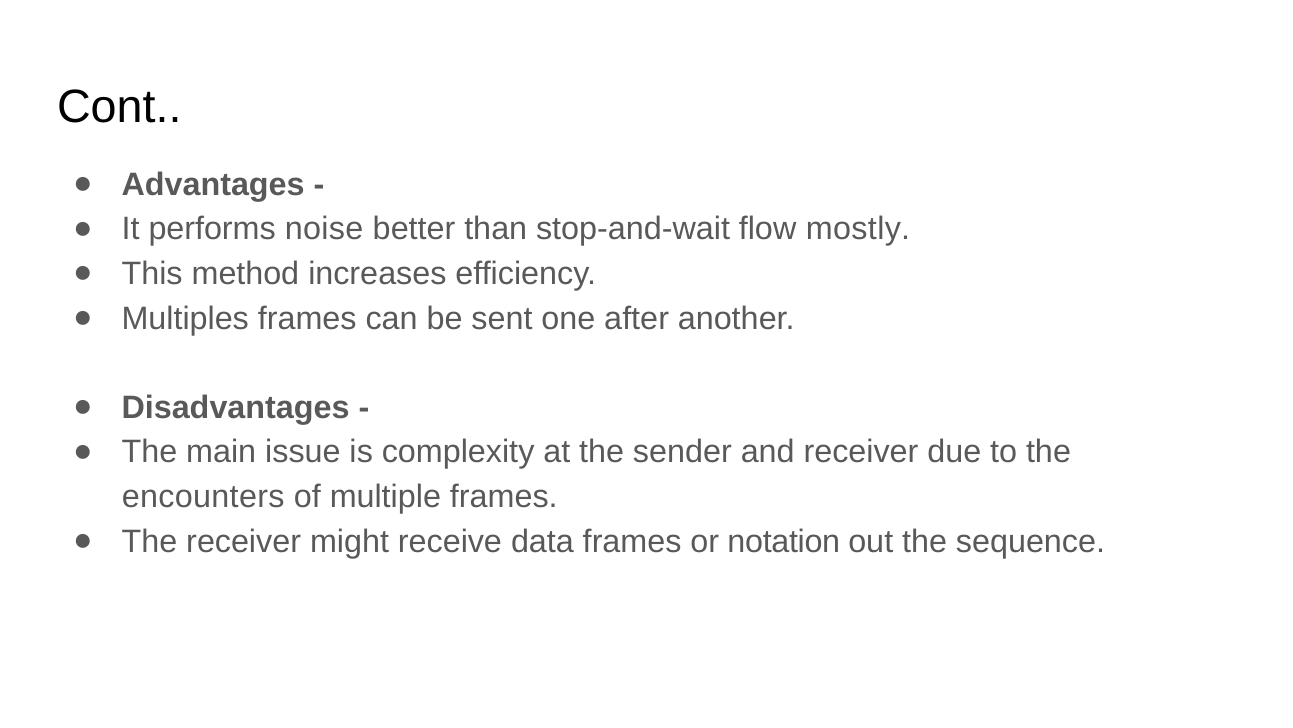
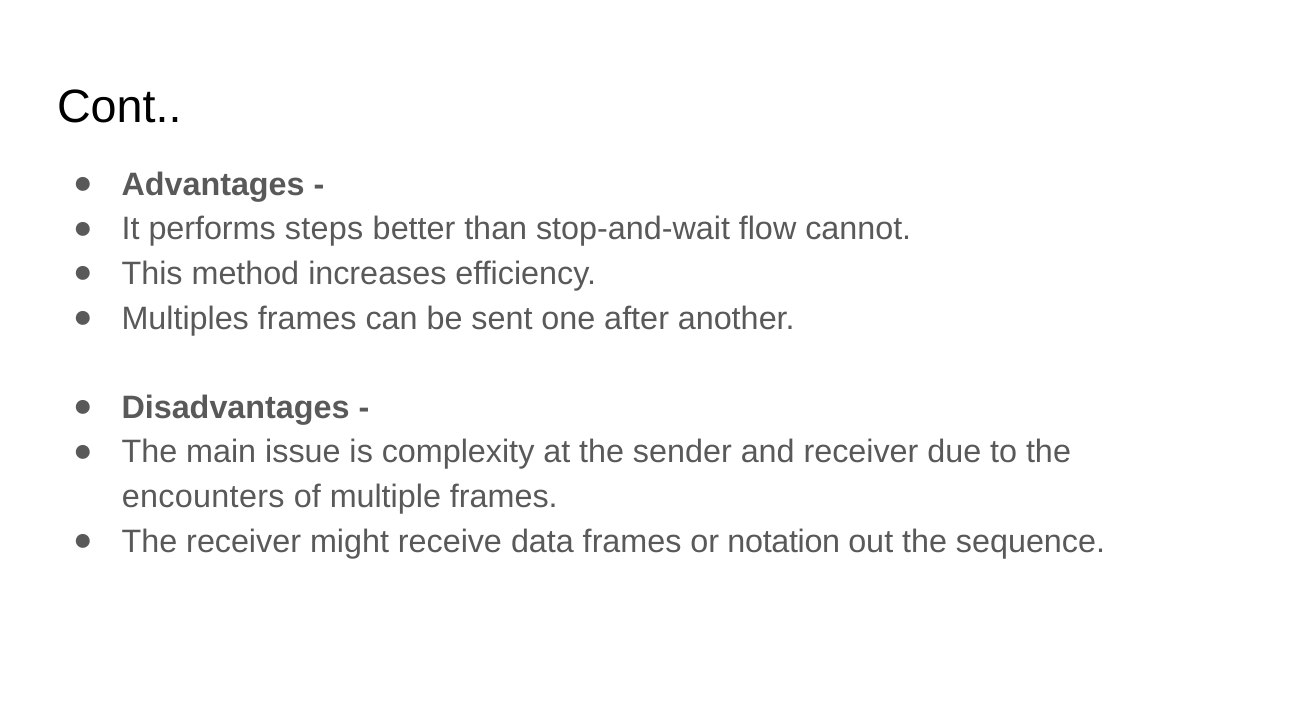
noise: noise -> steps
mostly: mostly -> cannot
